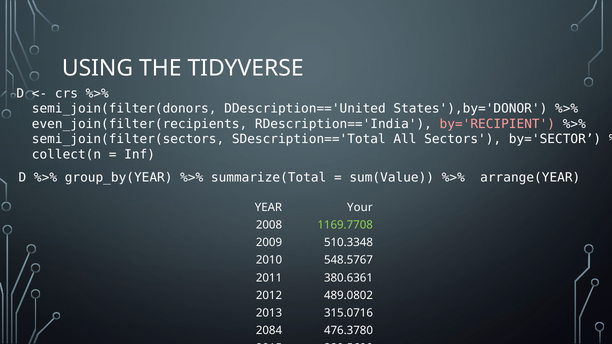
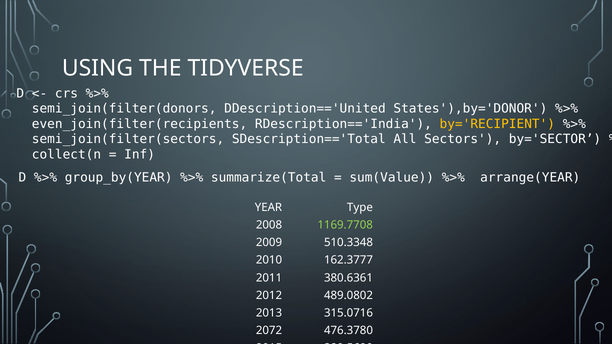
by='RECIPIENT colour: pink -> yellow
Your: Your -> Type
548.5767: 548.5767 -> 162.3777
2084: 2084 -> 2072
